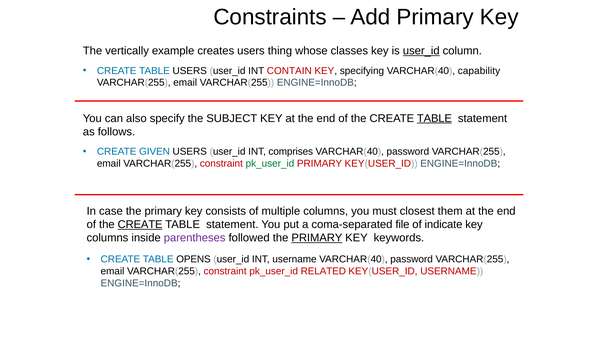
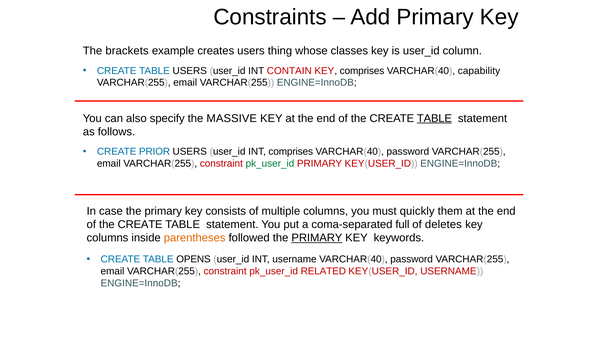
vertically: vertically -> brackets
user_id at (421, 51) underline: present -> none
KEY specifying: specifying -> comprises
SUBJECT: SUBJECT -> MASSIVE
GIVEN: GIVEN -> PRIOR
closest: closest -> quickly
CREATE at (140, 224) underline: present -> none
file: file -> full
indicate: indicate -> deletes
parentheses colour: purple -> orange
